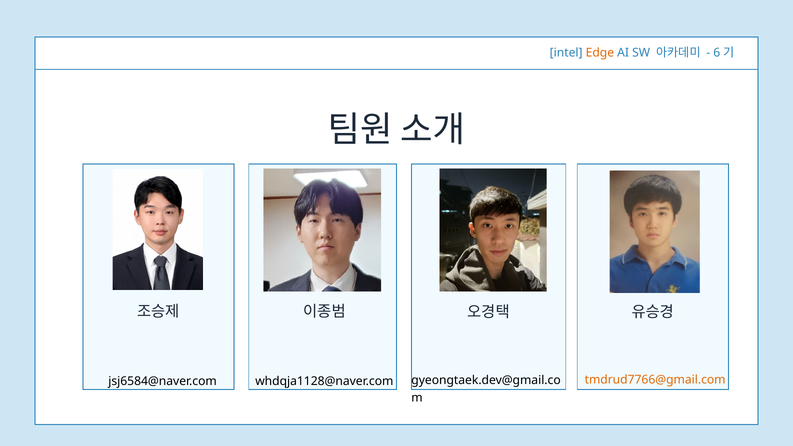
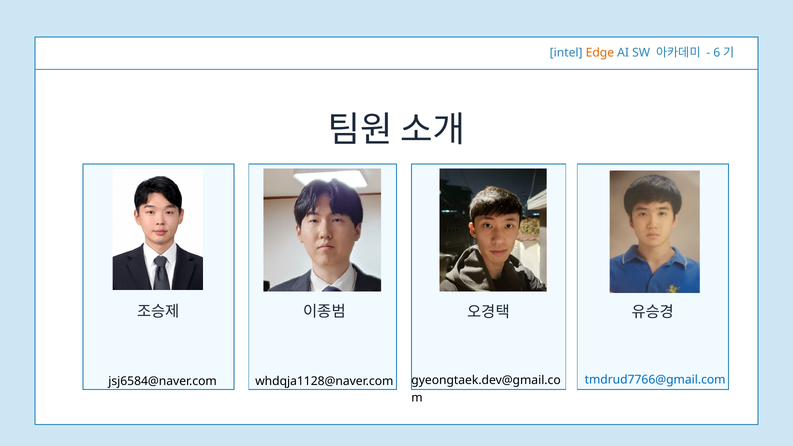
tmdrud7766@gmail.com colour: orange -> blue
